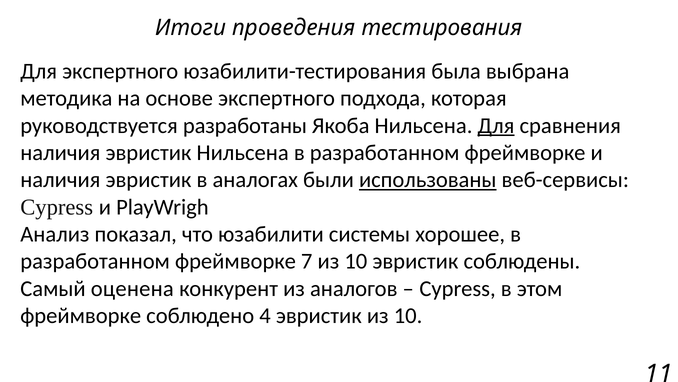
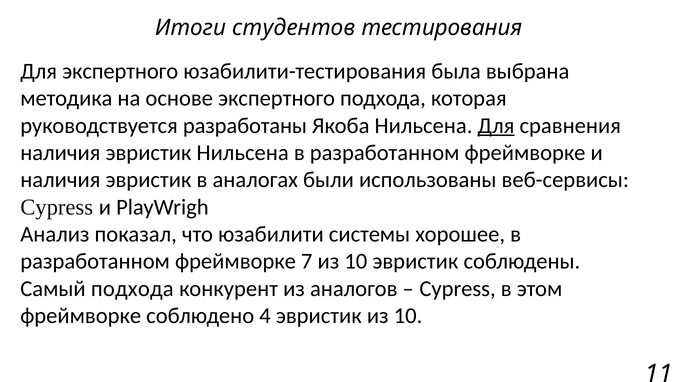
проведения: проведения -> студентов
использованы underline: present -> none
Самый оценена: оценена -> подхода
